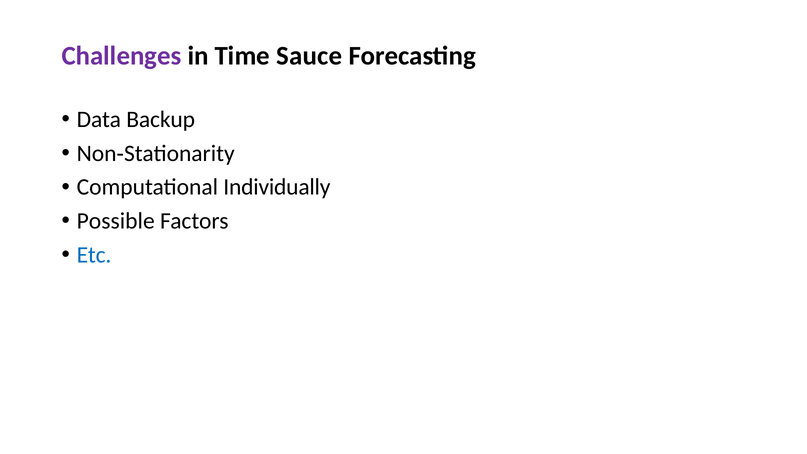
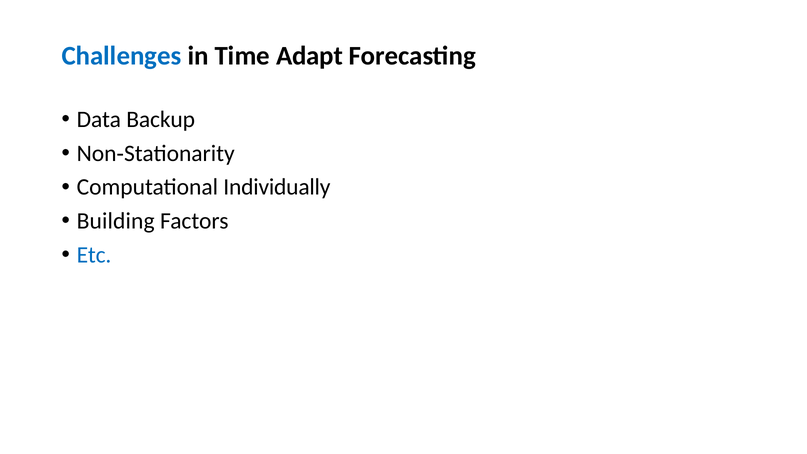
Challenges colour: purple -> blue
Sauce: Sauce -> Adapt
Possible: Possible -> Building
